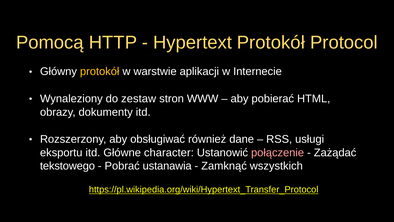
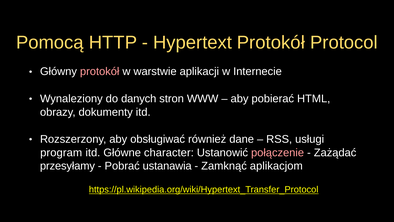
protokół at (100, 71) colour: yellow -> pink
zestaw: zestaw -> danych
eksportu: eksportu -> program
tekstowego: tekstowego -> przesyłamy
wszystkich: wszystkich -> aplikacjom
